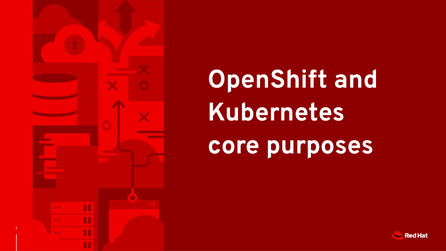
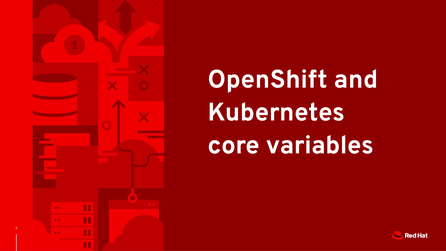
purposes: purposes -> variables
